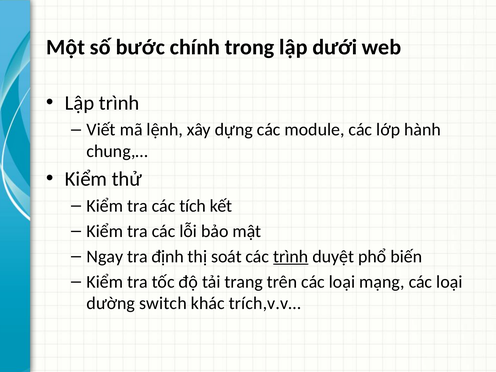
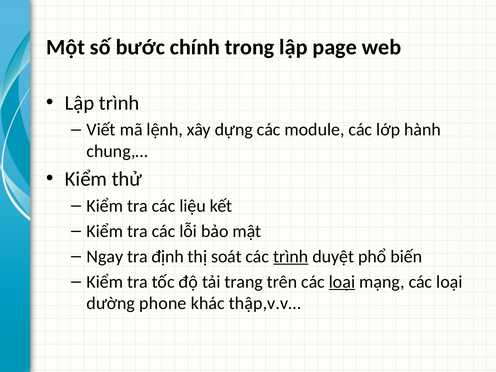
dưới: dưới -> page
tích: tích -> liệu
loại at (342, 282) underline: none -> present
switch: switch -> phone
trích,v.v…: trích,v.v… -> thập,v.v…
